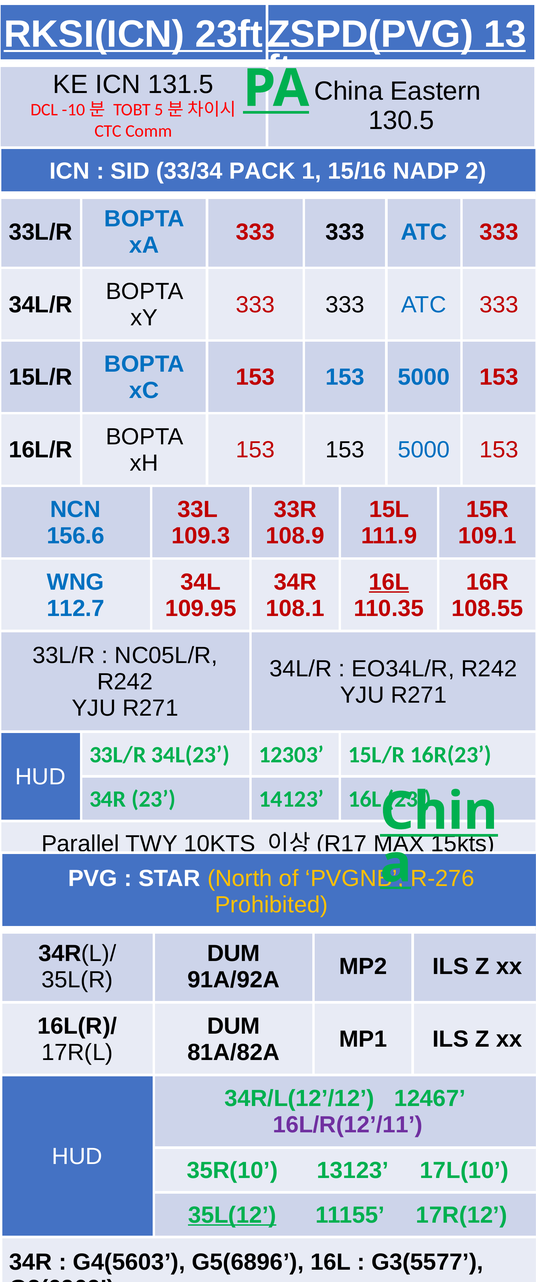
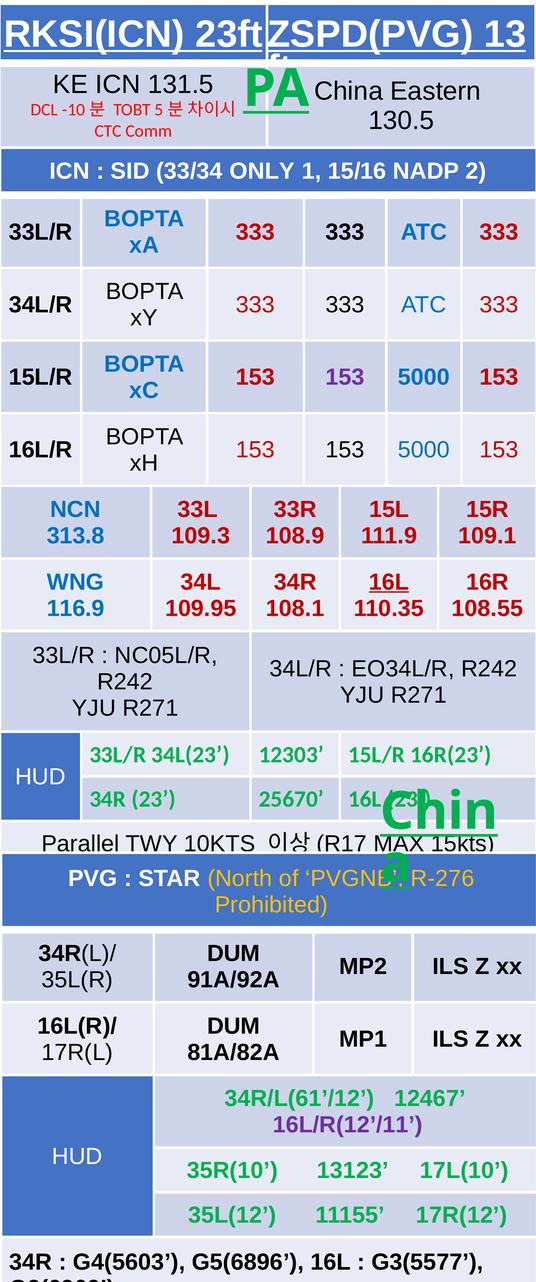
PACK: PACK -> ONLY
153 at (345, 377) colour: blue -> purple
156.6: 156.6 -> 313.8
112.7: 112.7 -> 116.9
14123: 14123 -> 25670
34R/L(12’/12: 34R/L(12’/12 -> 34R/L(61’/12
35L(12 underline: present -> none
